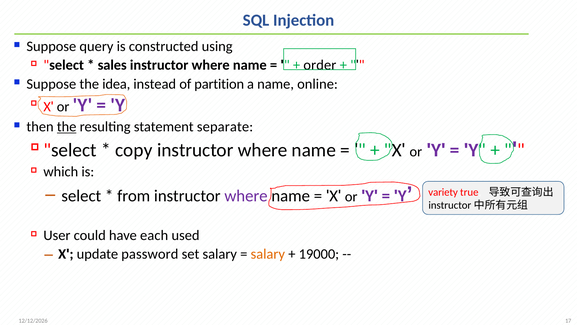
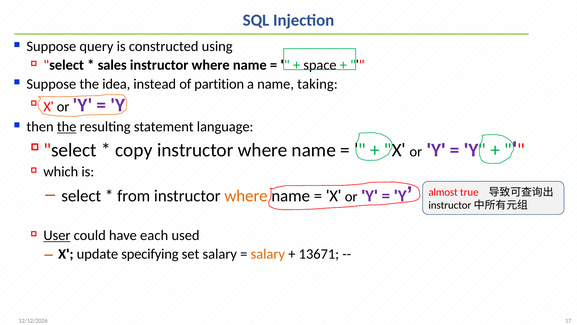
order: order -> space
online: online -> taking
separate: separate -> language
where at (246, 196) colour: purple -> orange
variety: variety -> almost
User underline: none -> present
password: password -> specifying
19000: 19000 -> 13671
